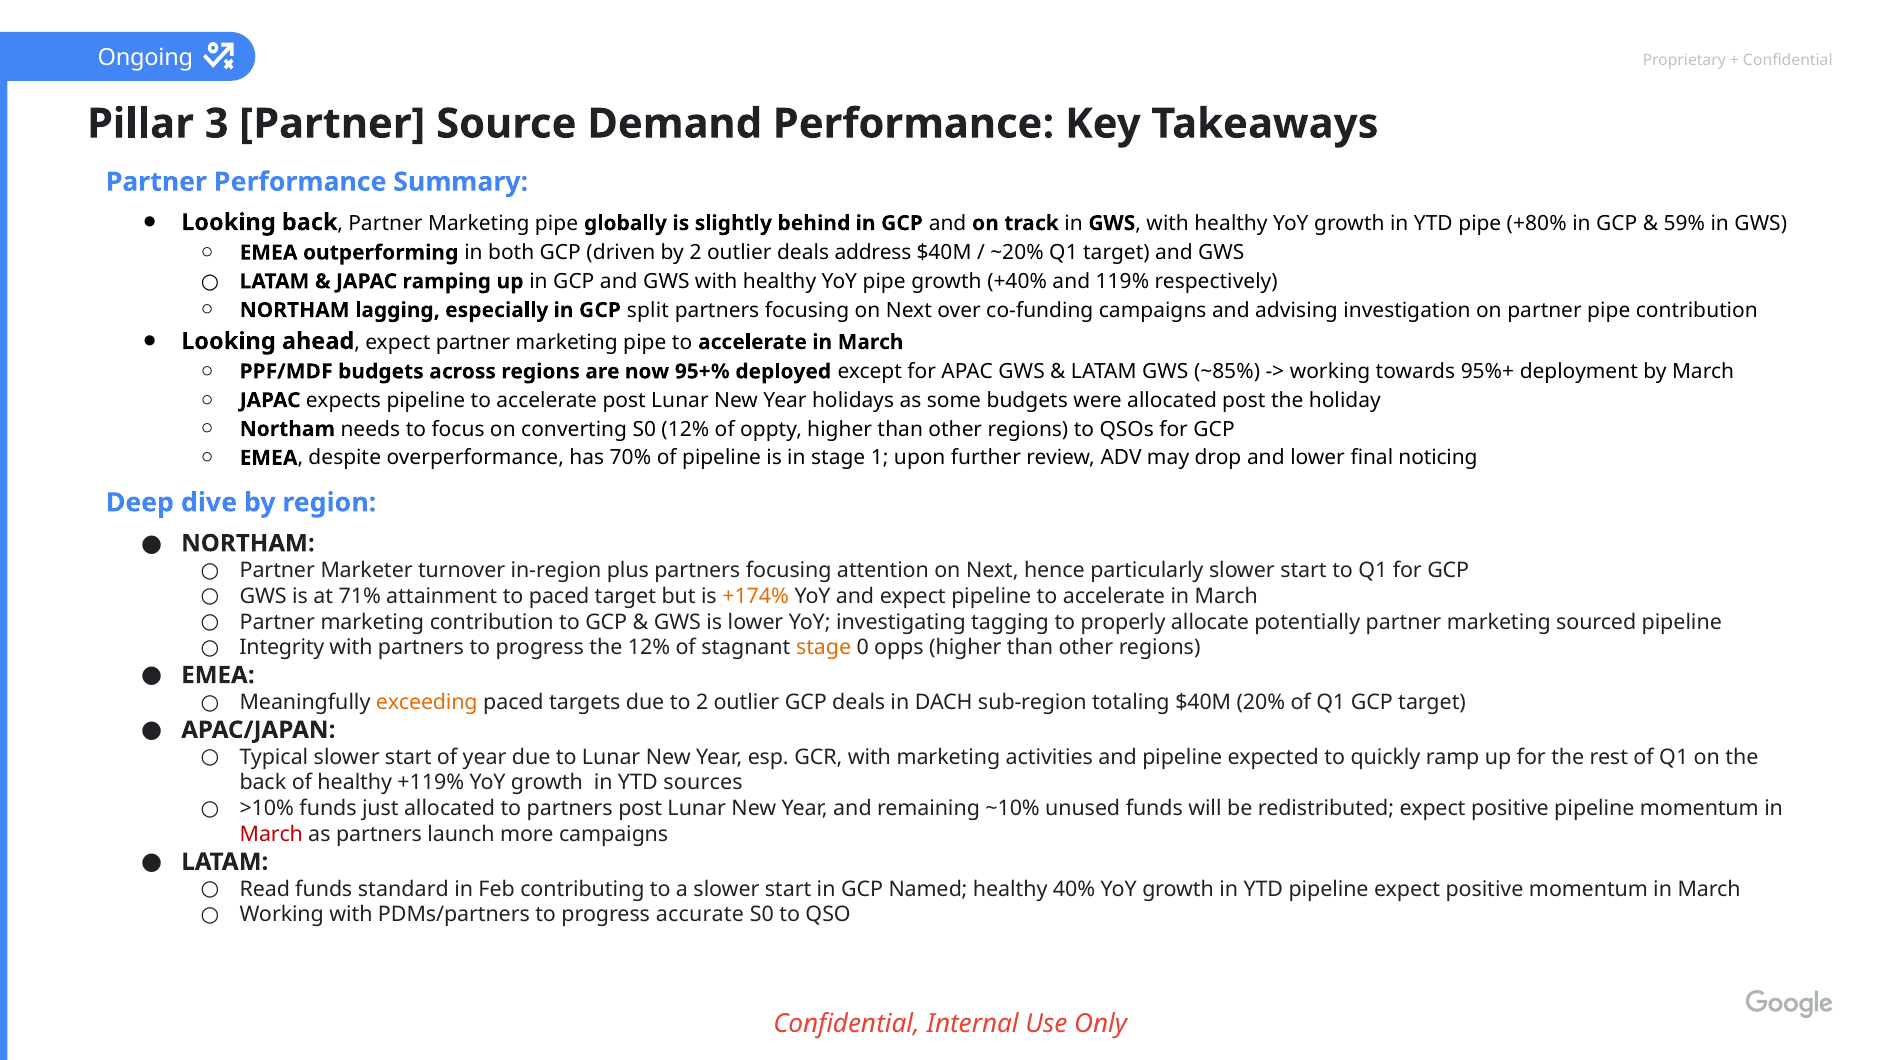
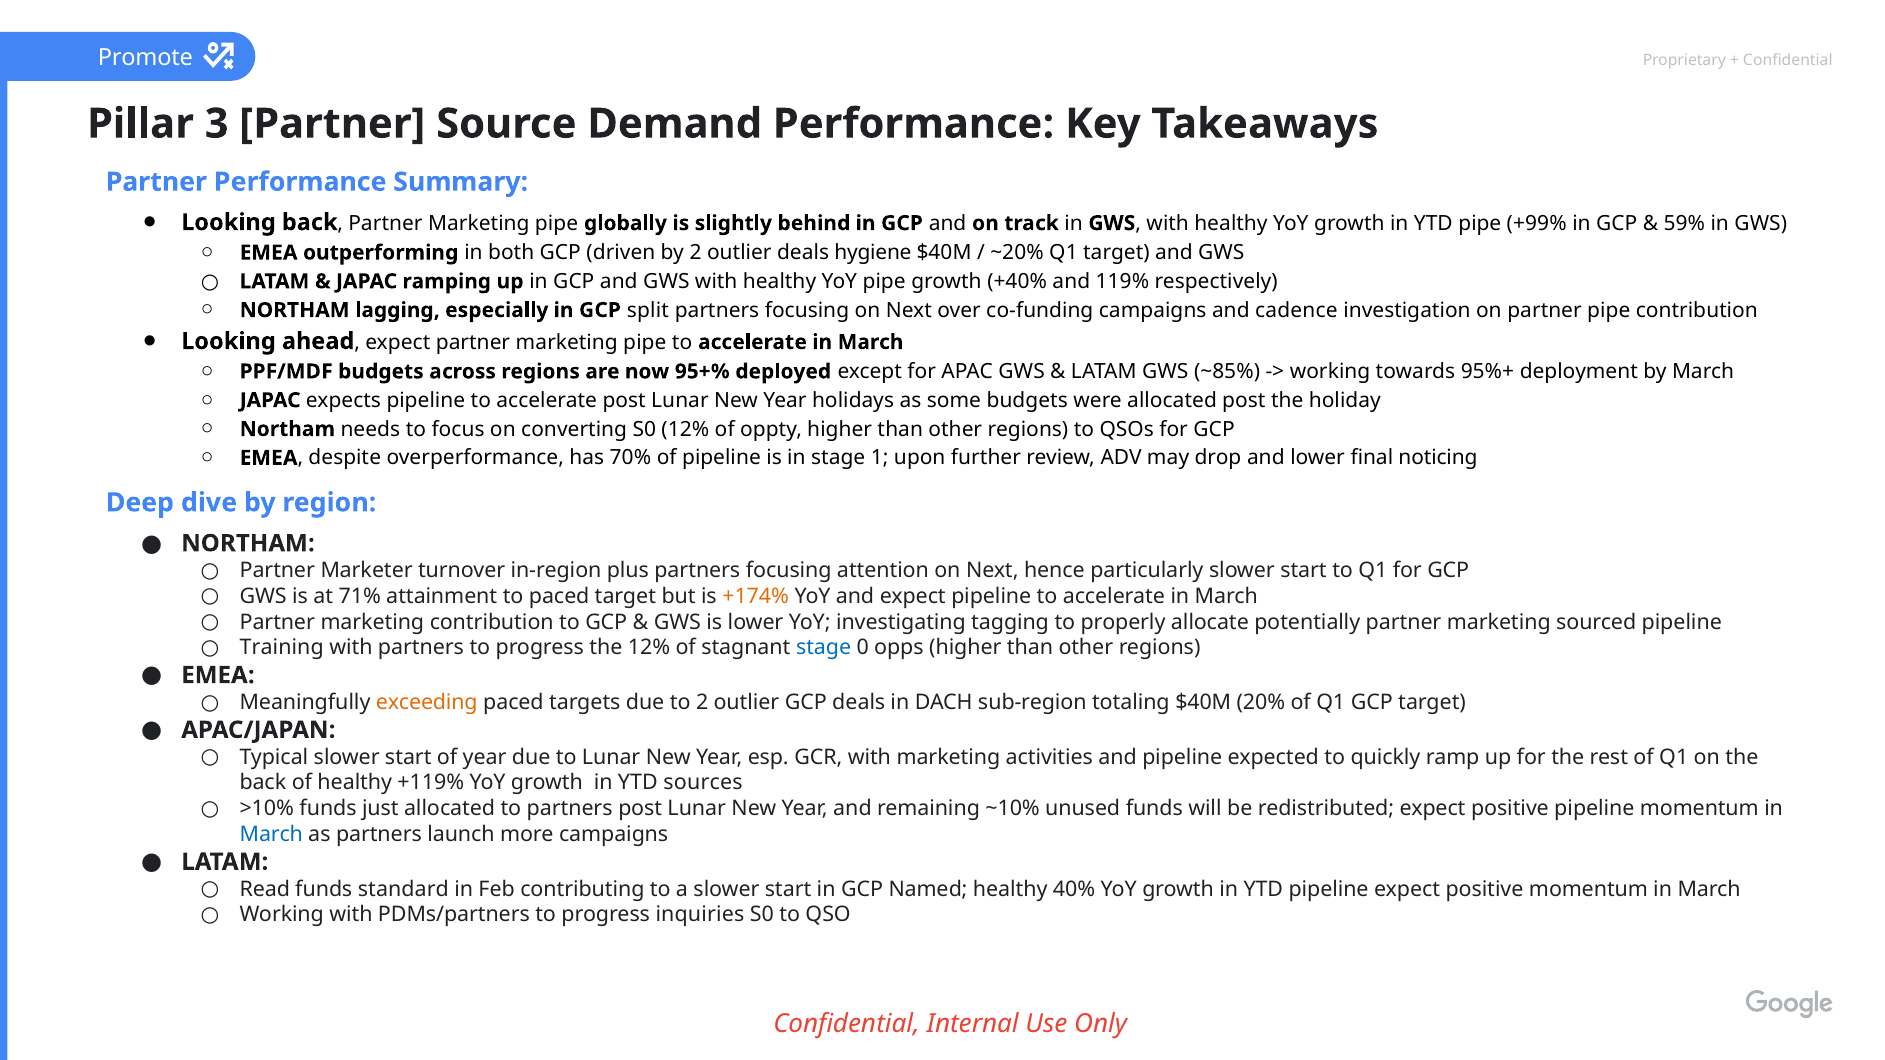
Ongoing: Ongoing -> Promote
+80%: +80% -> +99%
address: address -> hygiene
advising: advising -> cadence
Integrity: Integrity -> Training
stage at (824, 648) colour: orange -> blue
March at (271, 835) colour: red -> blue
accurate: accurate -> inquiries
